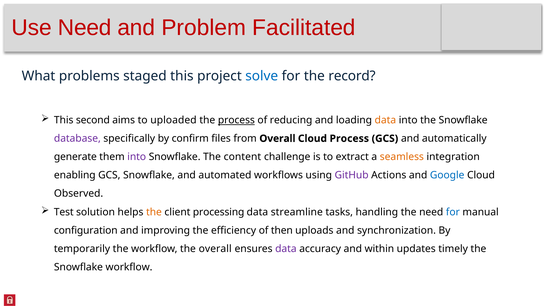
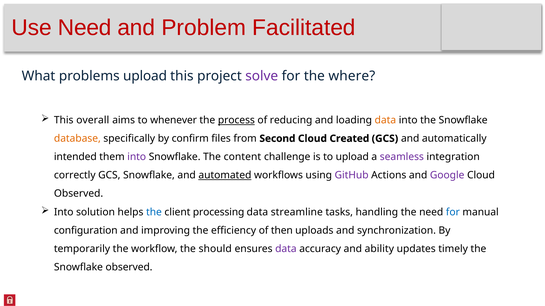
problems staged: staged -> upload
solve colour: blue -> purple
record: record -> where
second: second -> overall
uploaded: uploaded -> whenever
database colour: purple -> orange
from Overall: Overall -> Second
Cloud Process: Process -> Created
generate: generate -> intended
to extract: extract -> upload
seamless colour: orange -> purple
enabling: enabling -> correctly
automated underline: none -> present
Google colour: blue -> purple
Test at (64, 212): Test -> Into
the at (154, 212) colour: orange -> blue
the overall: overall -> should
within: within -> ability
Snowflake workflow: workflow -> observed
